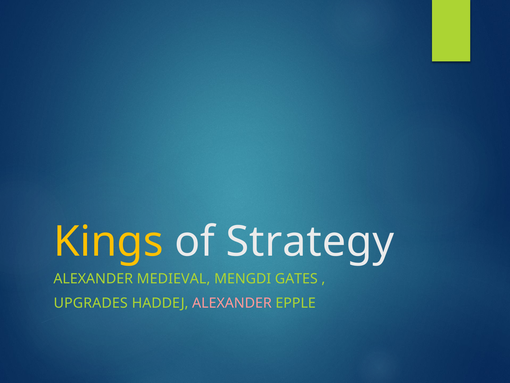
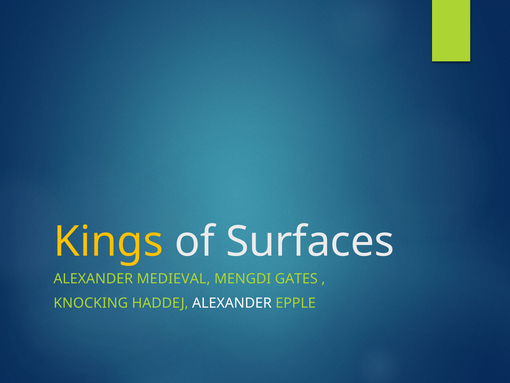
Strategy: Strategy -> Surfaces
UPGRADES: UPGRADES -> KNOCKING
ALEXANDER at (232, 303) colour: pink -> white
